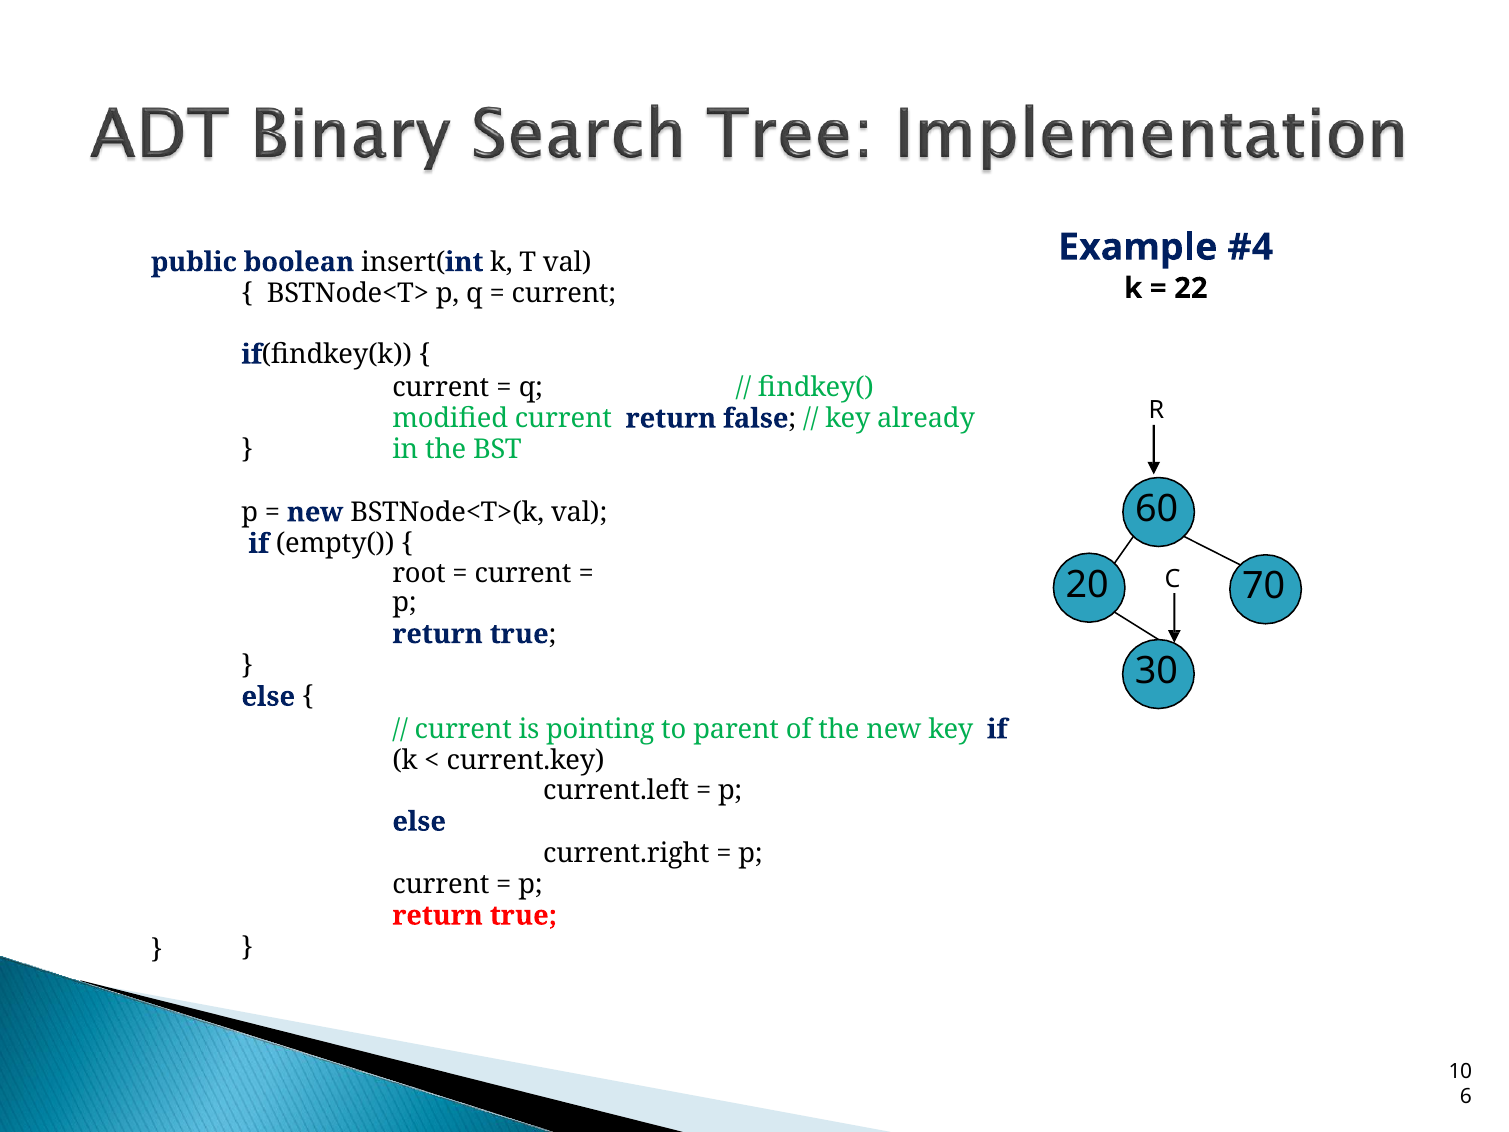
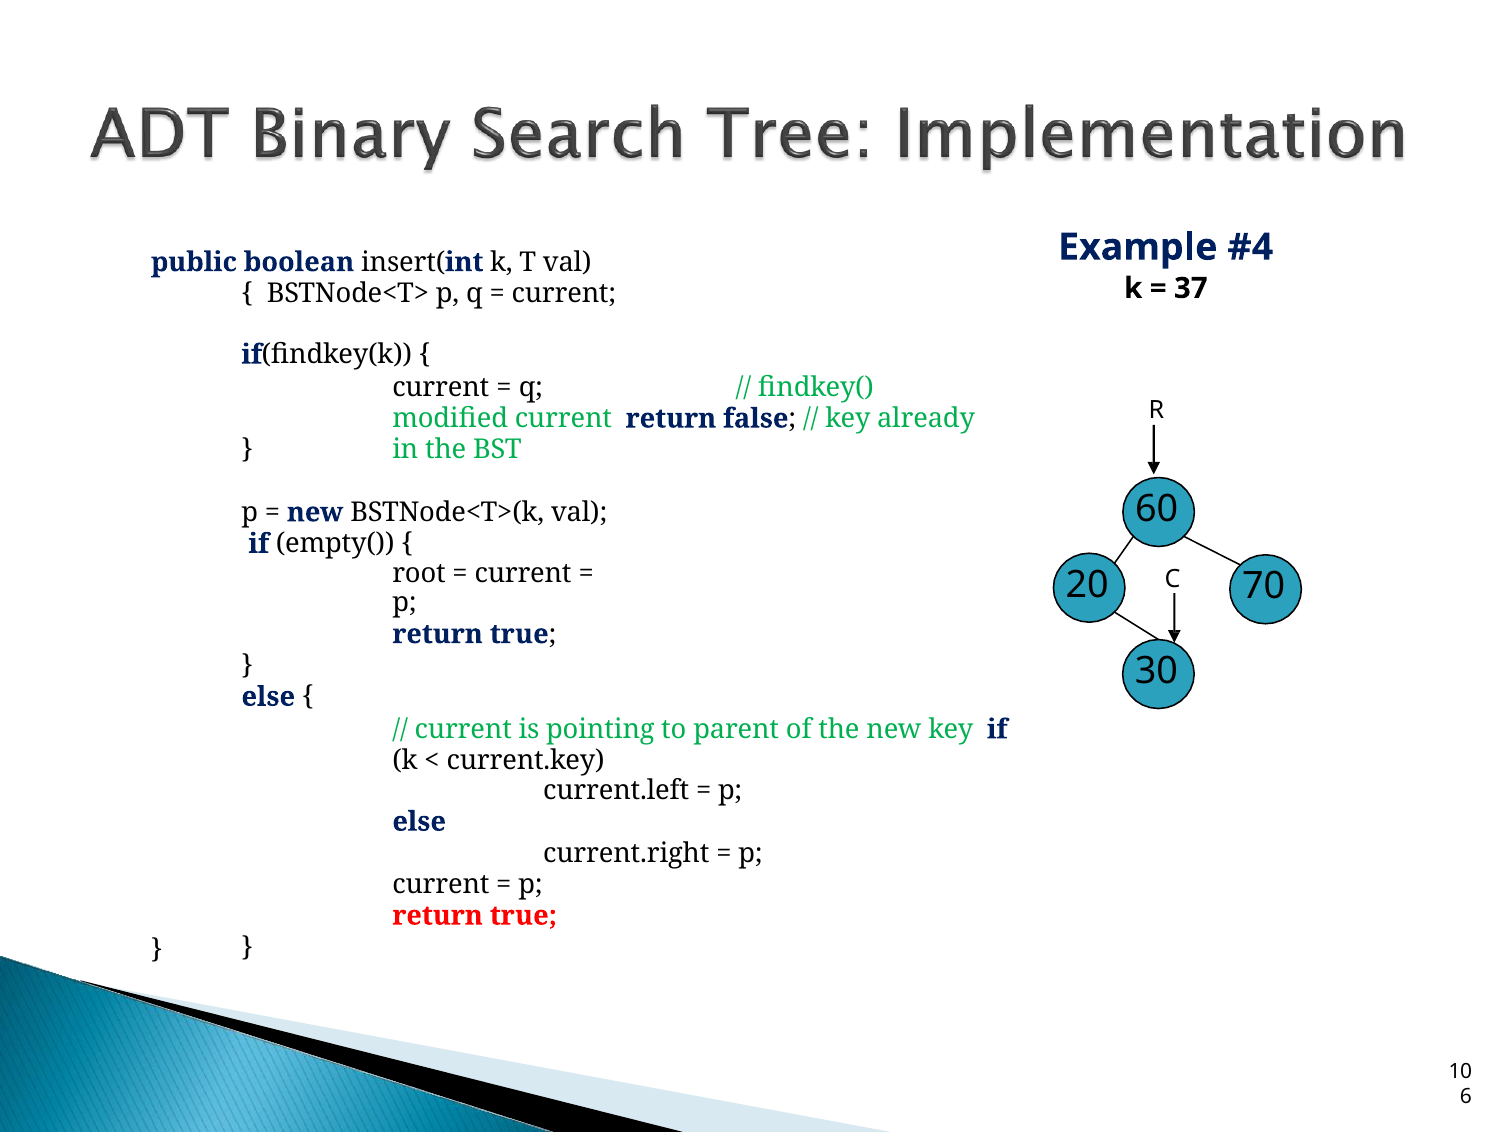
22: 22 -> 37
